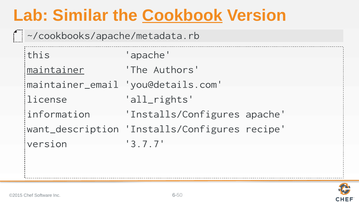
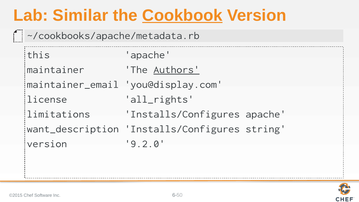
maintainer underline: present -> none
Authors underline: none -> present
you@details.com: you@details.com -> you@display.com
information: information -> limitations
recipe: recipe -> string
3.7.7: 3.7.7 -> 9.2.0
